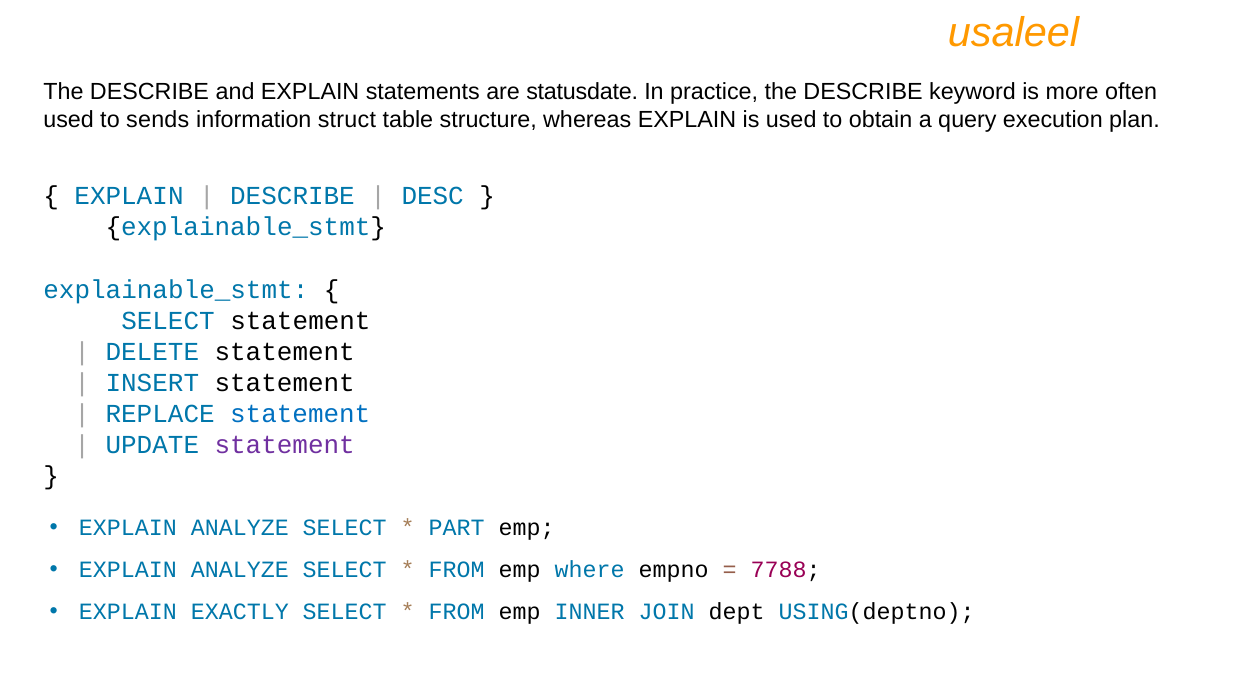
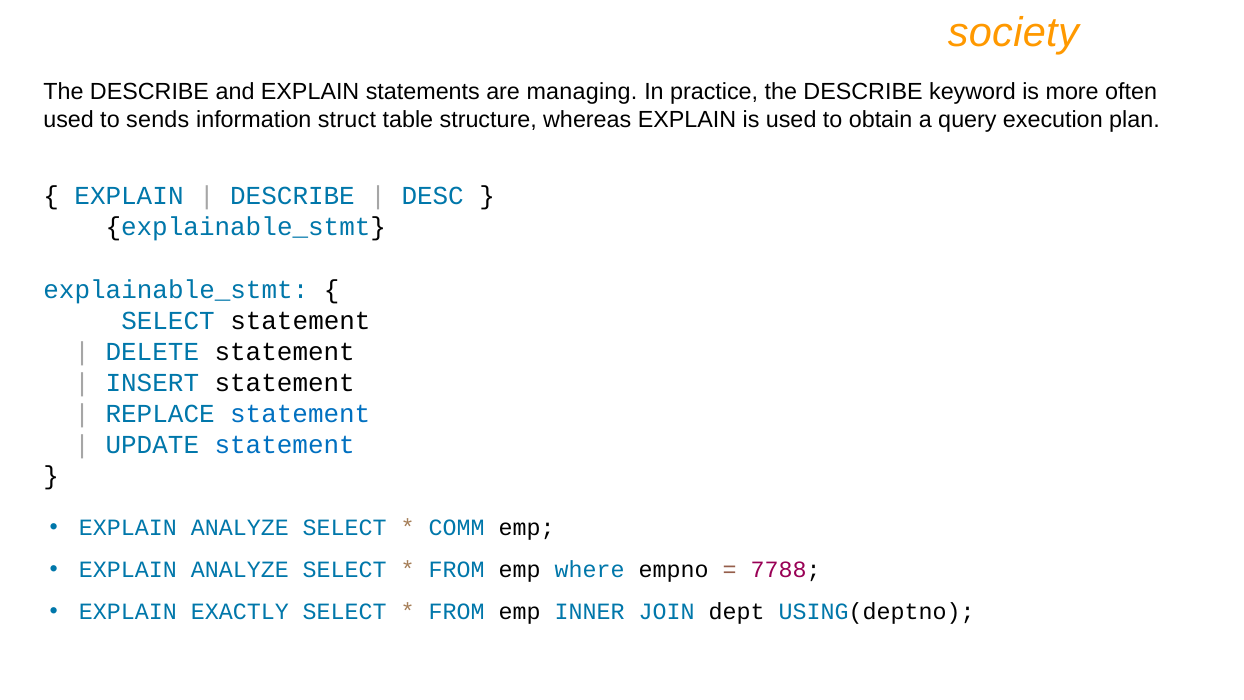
usaleel: usaleel -> society
statusdate: statusdate -> managing
statement at (285, 445) colour: purple -> blue
PART: PART -> COMM
